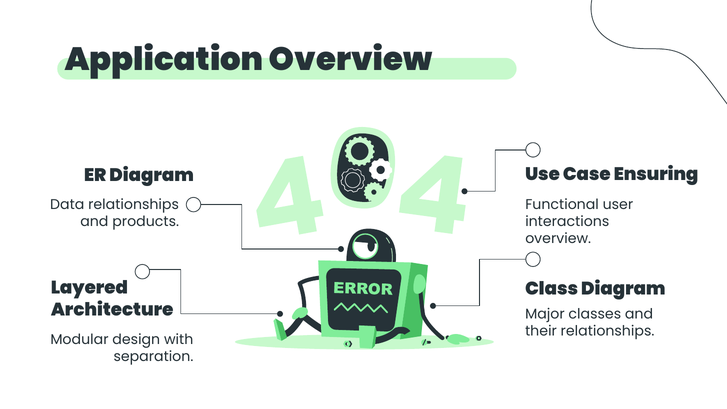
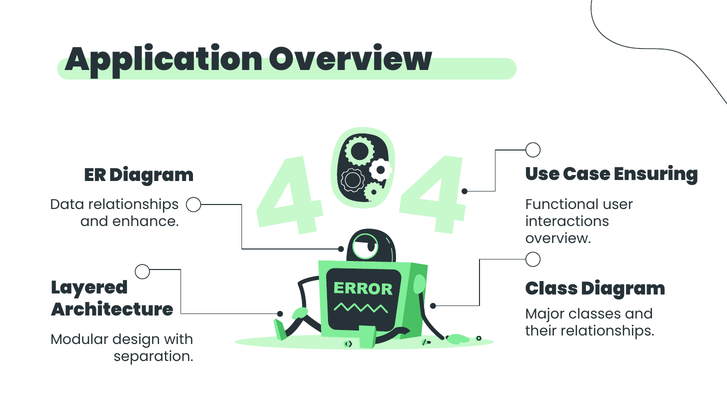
products: products -> enhance
